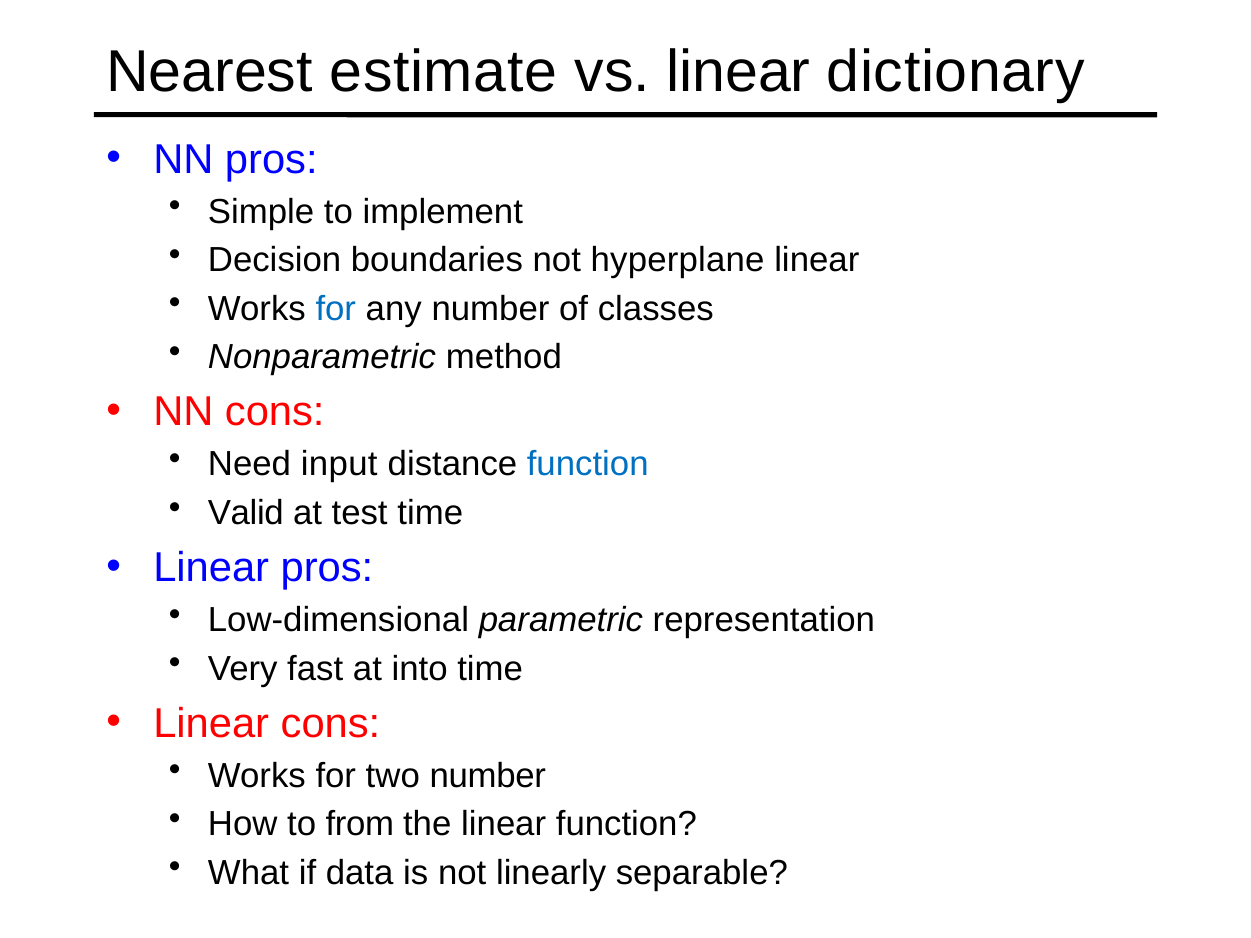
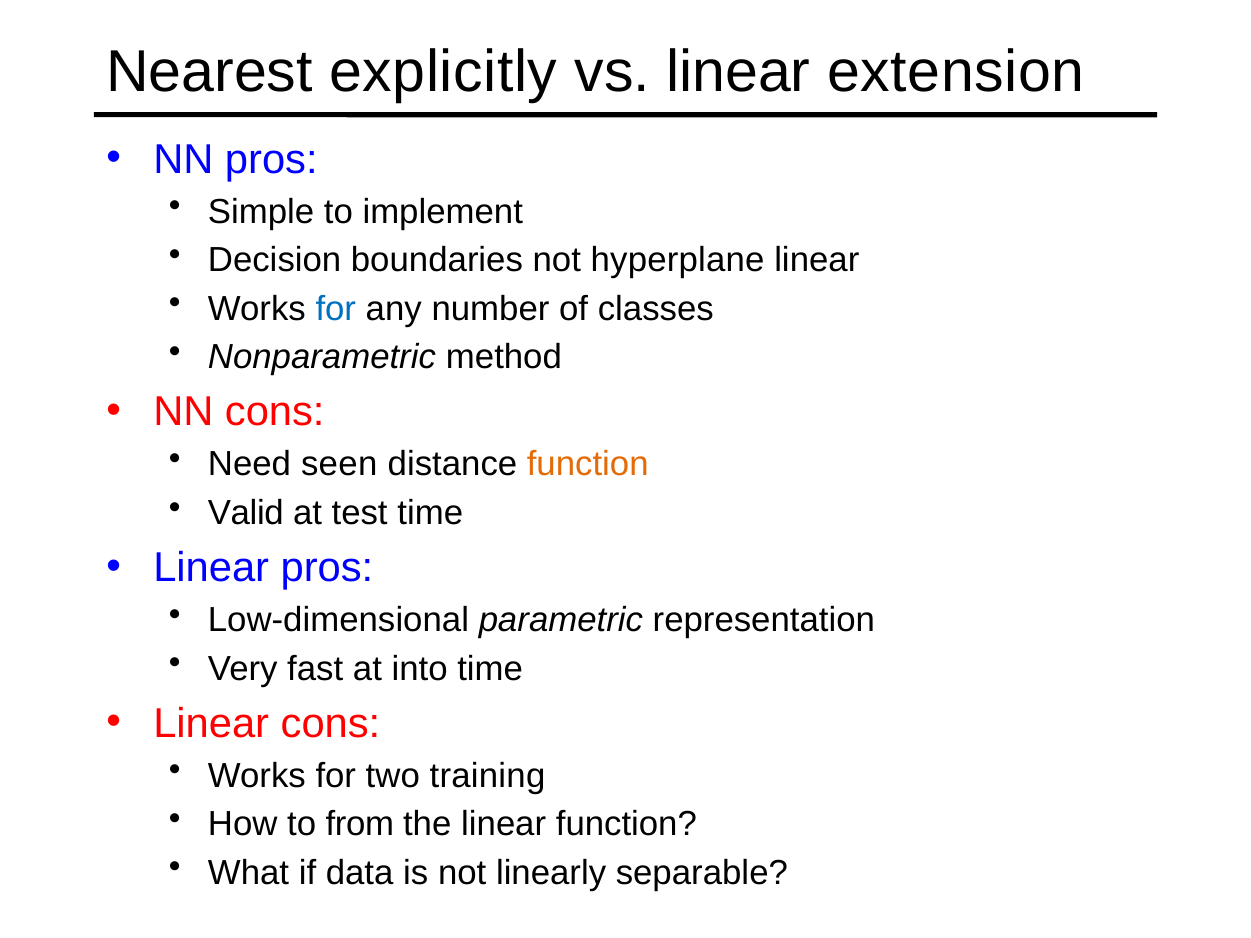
estimate: estimate -> explicitly
dictionary: dictionary -> extension
input: input -> seen
function at (588, 465) colour: blue -> orange
two number: number -> training
